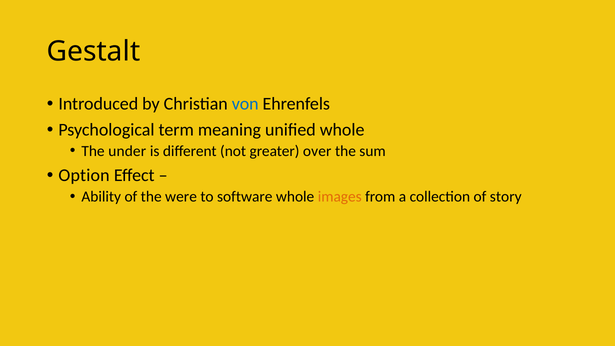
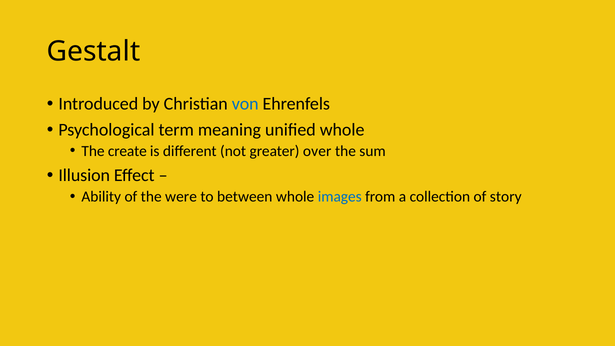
under: under -> create
Option: Option -> Illusion
software: software -> between
images colour: orange -> blue
